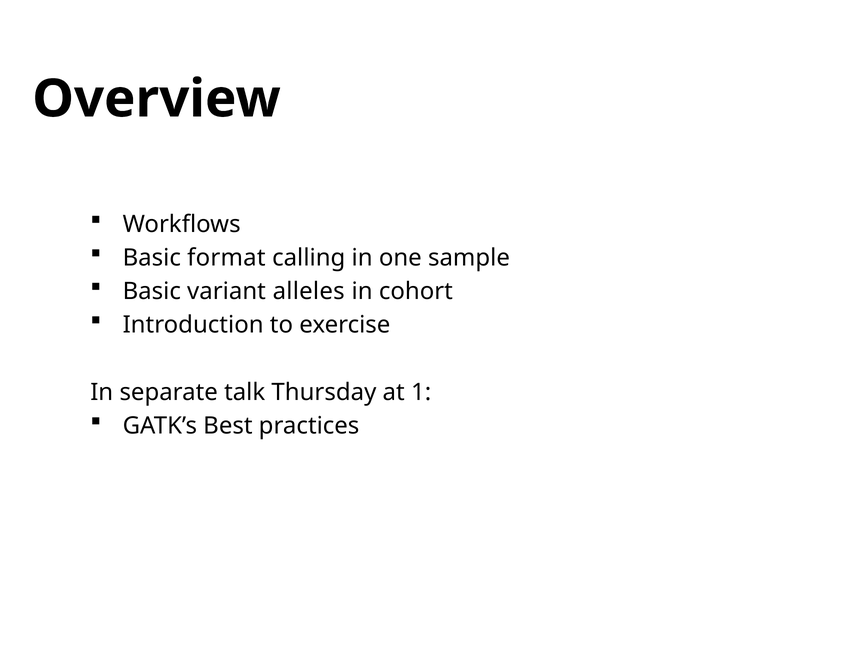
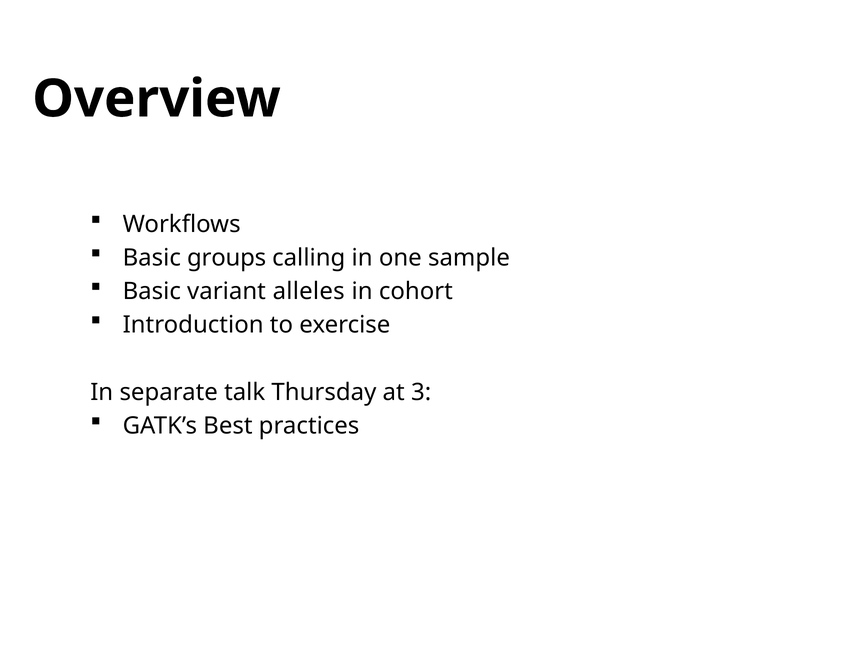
format: format -> groups
1: 1 -> 3
